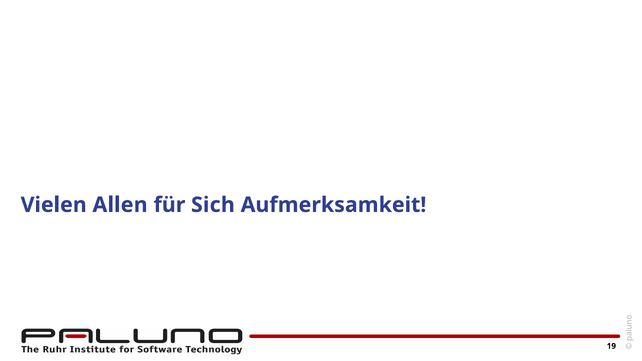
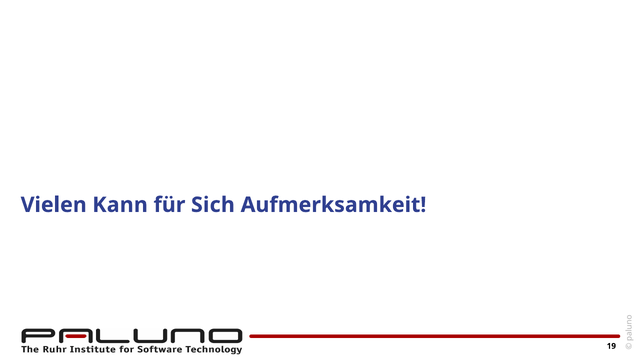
Allen: Allen -> Kann
